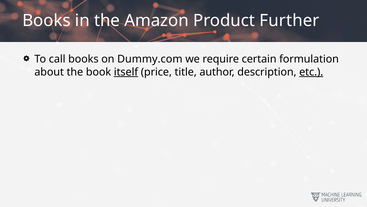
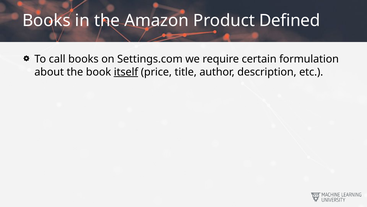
Further: Further -> Defined
Dummy.com: Dummy.com -> Settings.com
etc underline: present -> none
